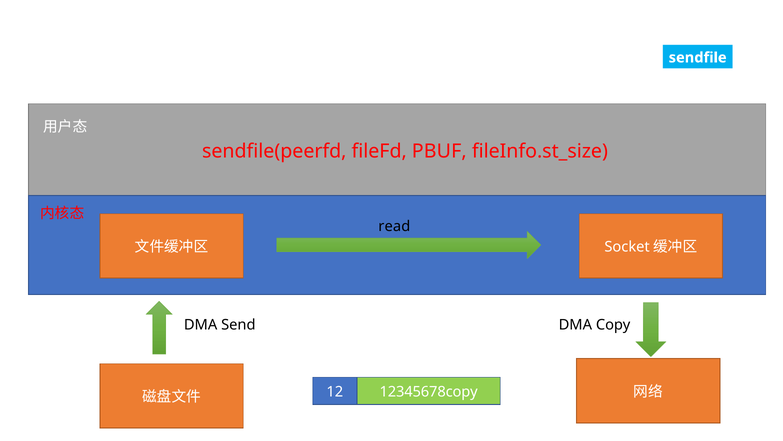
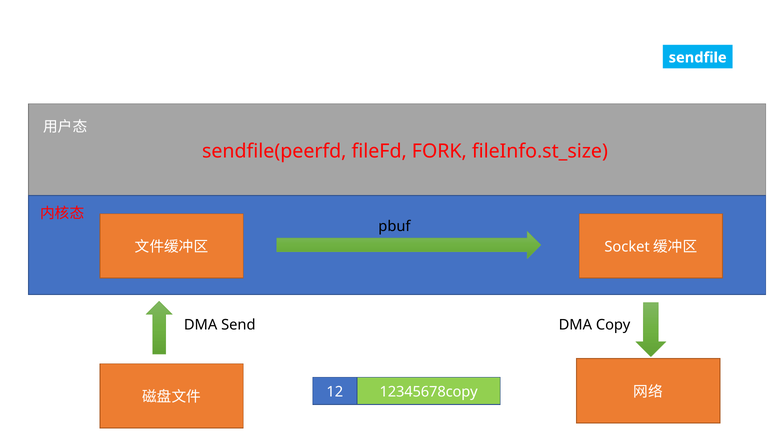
PBUF: PBUF -> FORK
read: read -> pbuf
